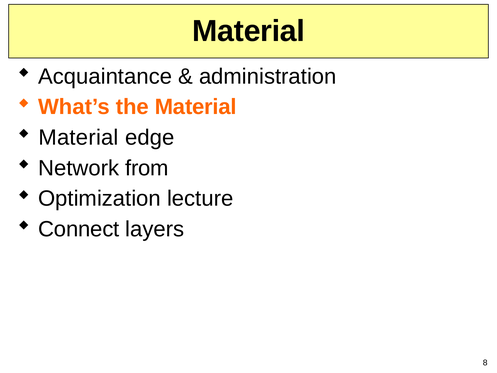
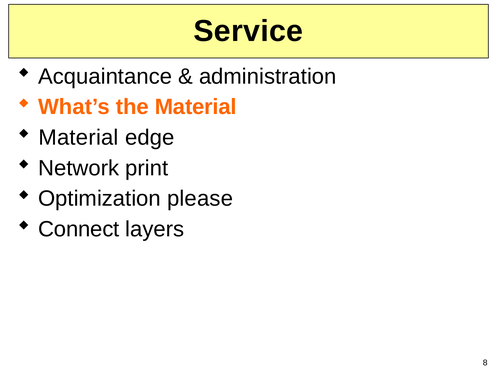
Material at (249, 31): Material -> Service
from: from -> print
lecture: lecture -> please
